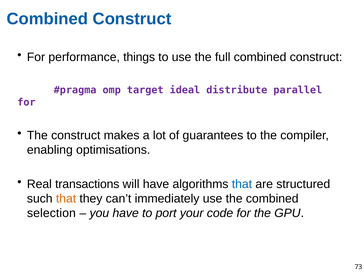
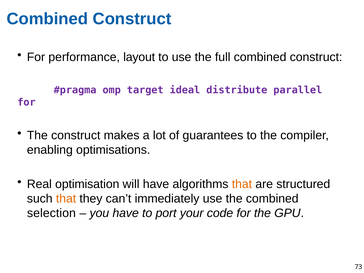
things: things -> layout
transactions: transactions -> optimisation
that at (242, 184) colour: blue -> orange
